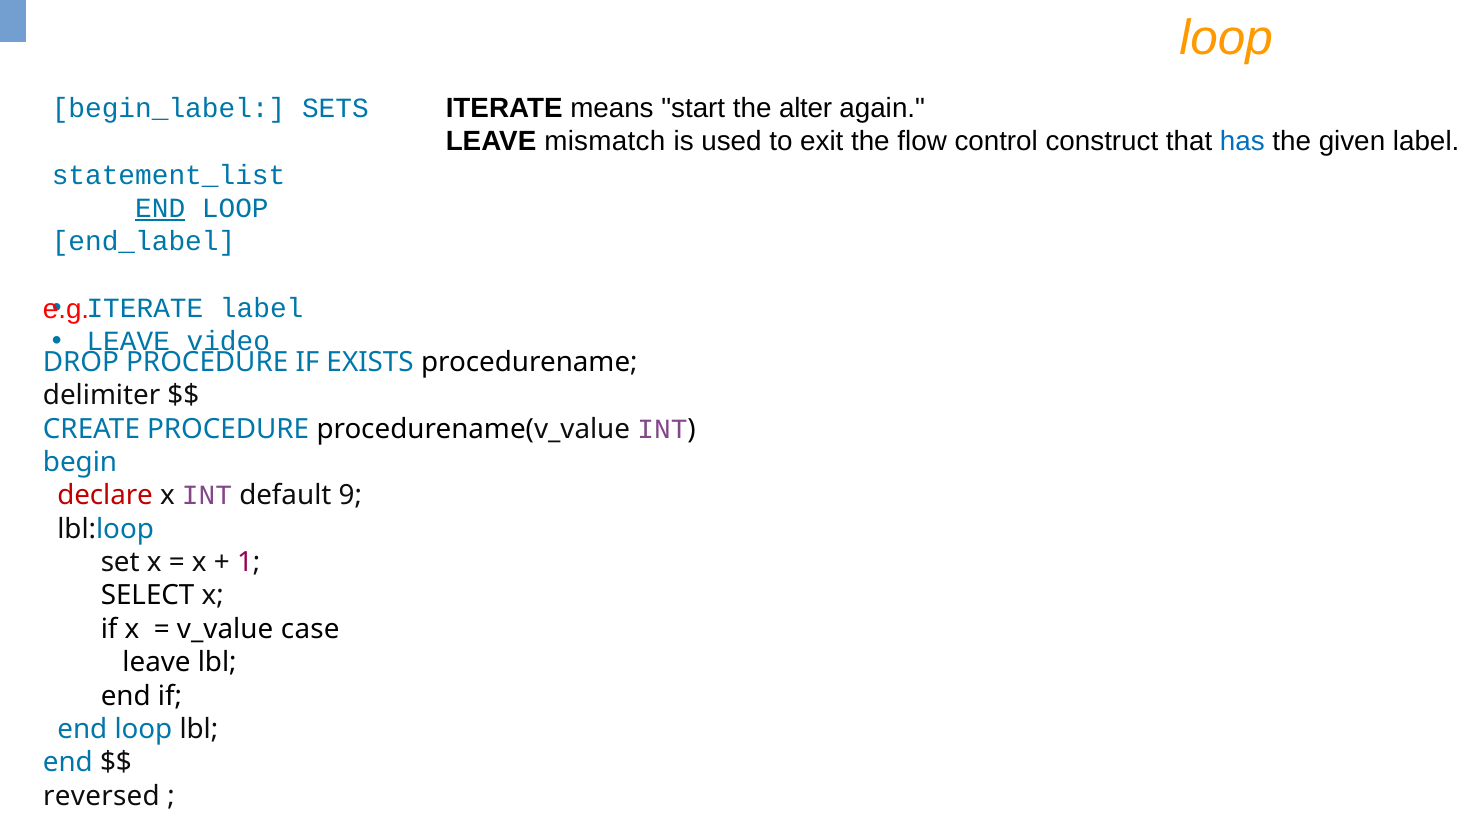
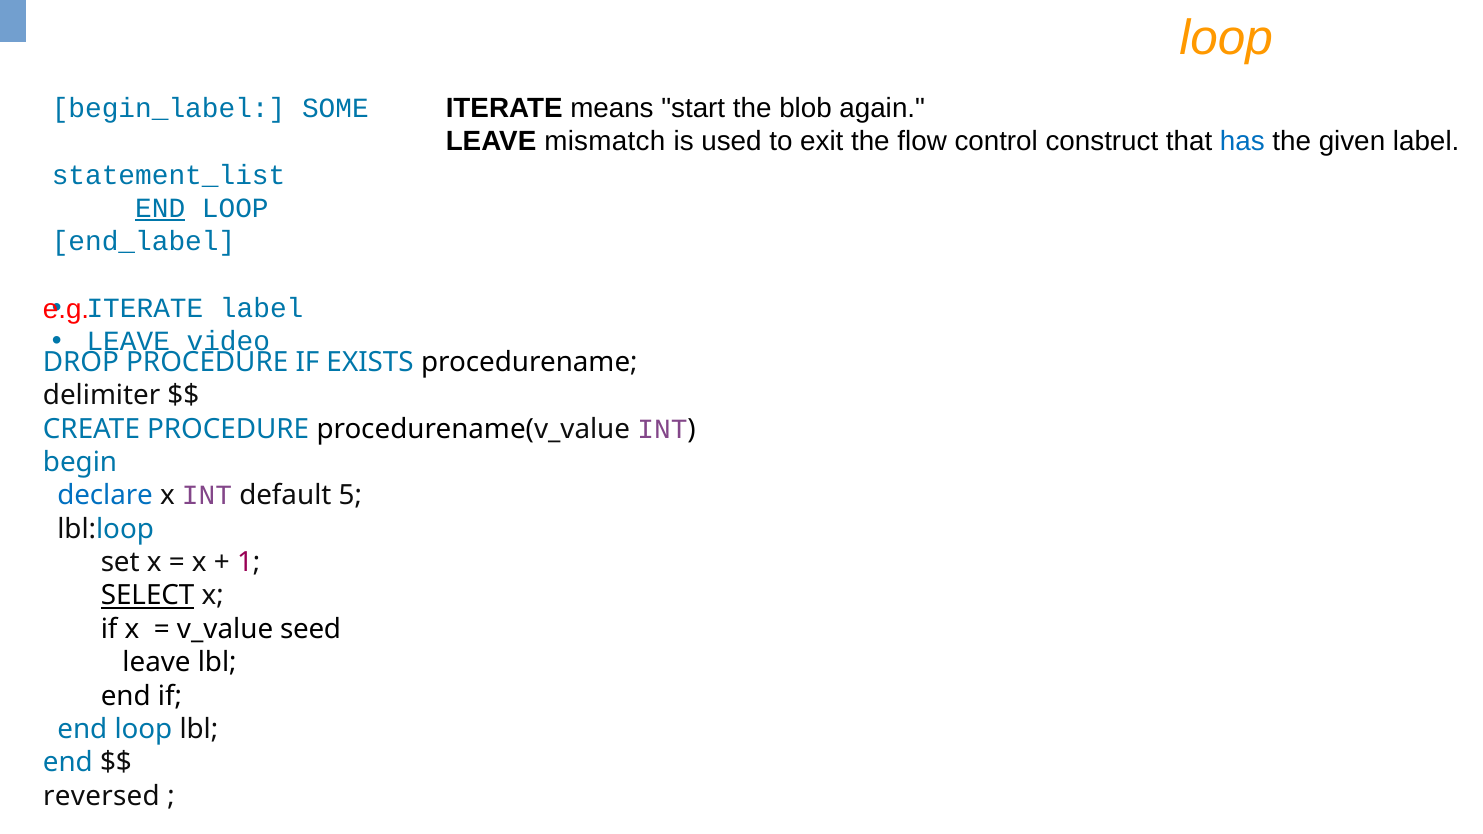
alter: alter -> blob
SETS: SETS -> SOME
declare colour: red -> blue
9: 9 -> 5
SELECT underline: none -> present
case: case -> seed
